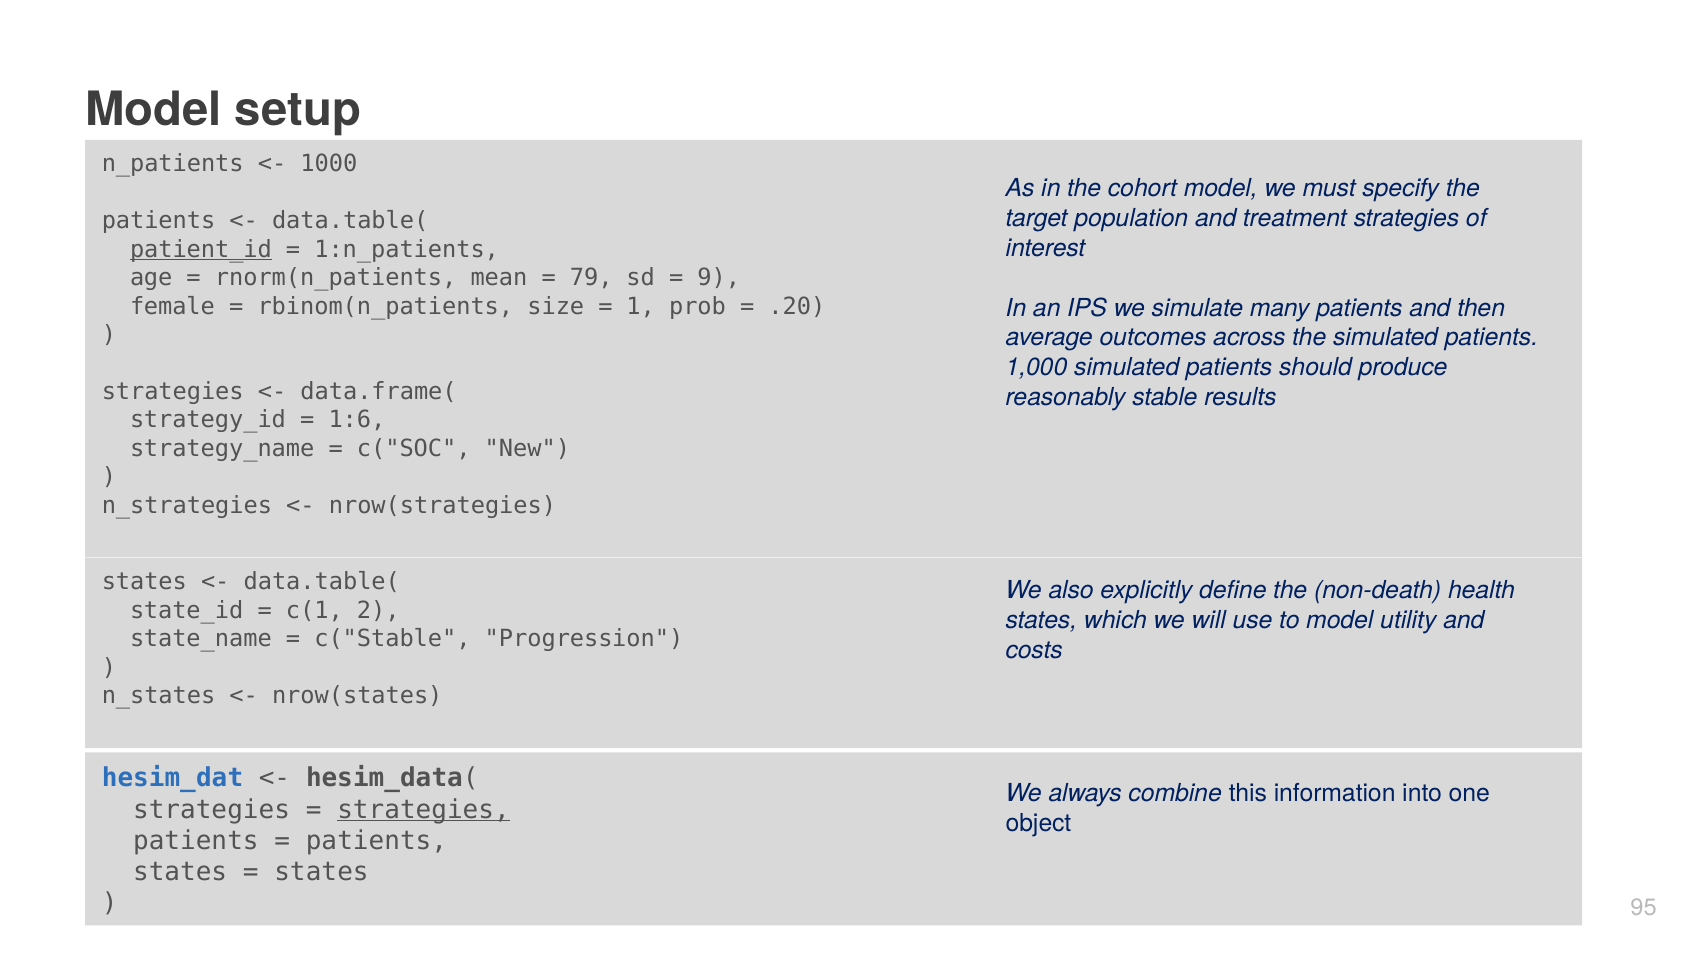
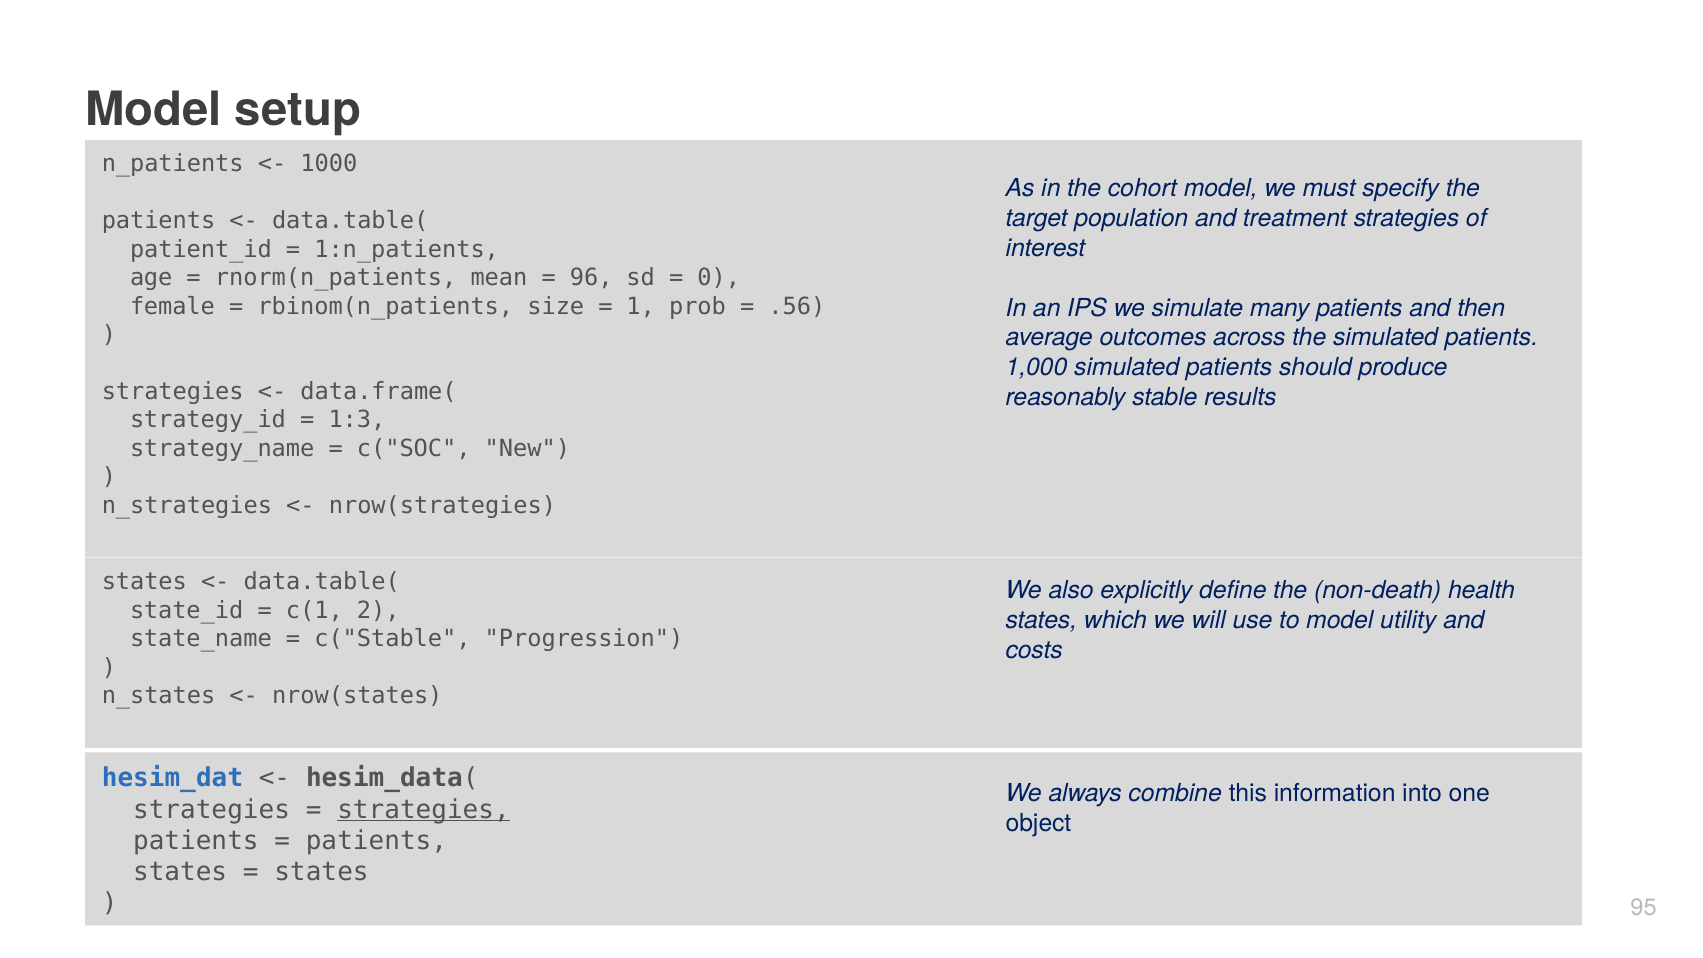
patient_id underline: present -> none
79: 79 -> 96
9: 9 -> 0
.20: .20 -> .56
1:6: 1:6 -> 1:3
